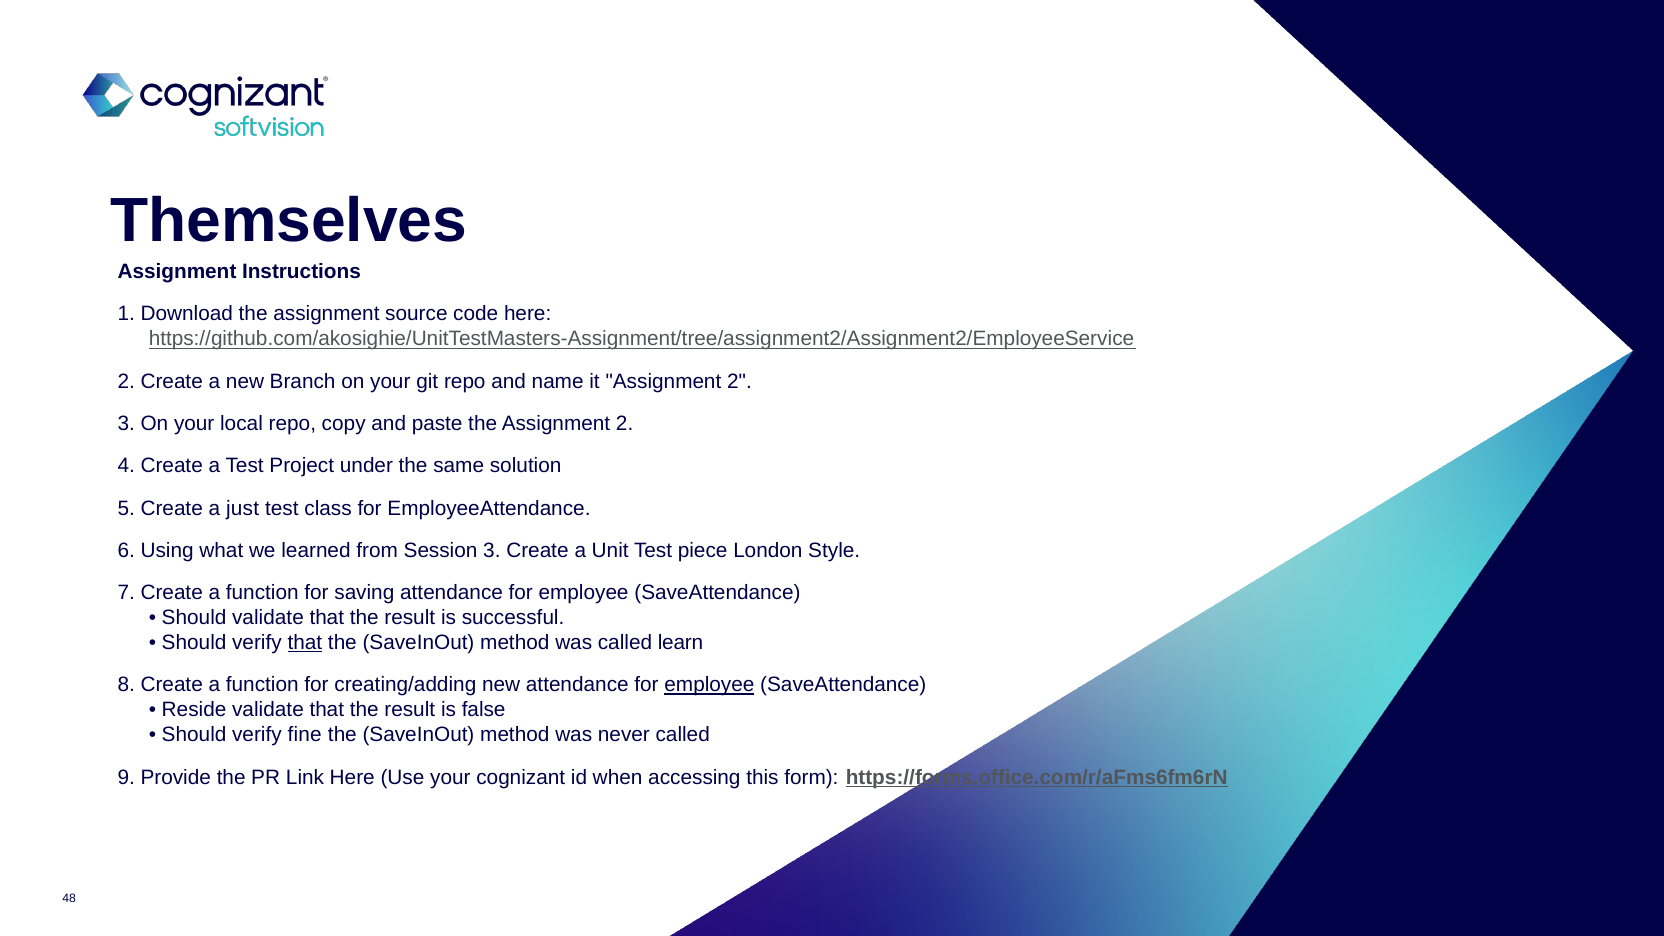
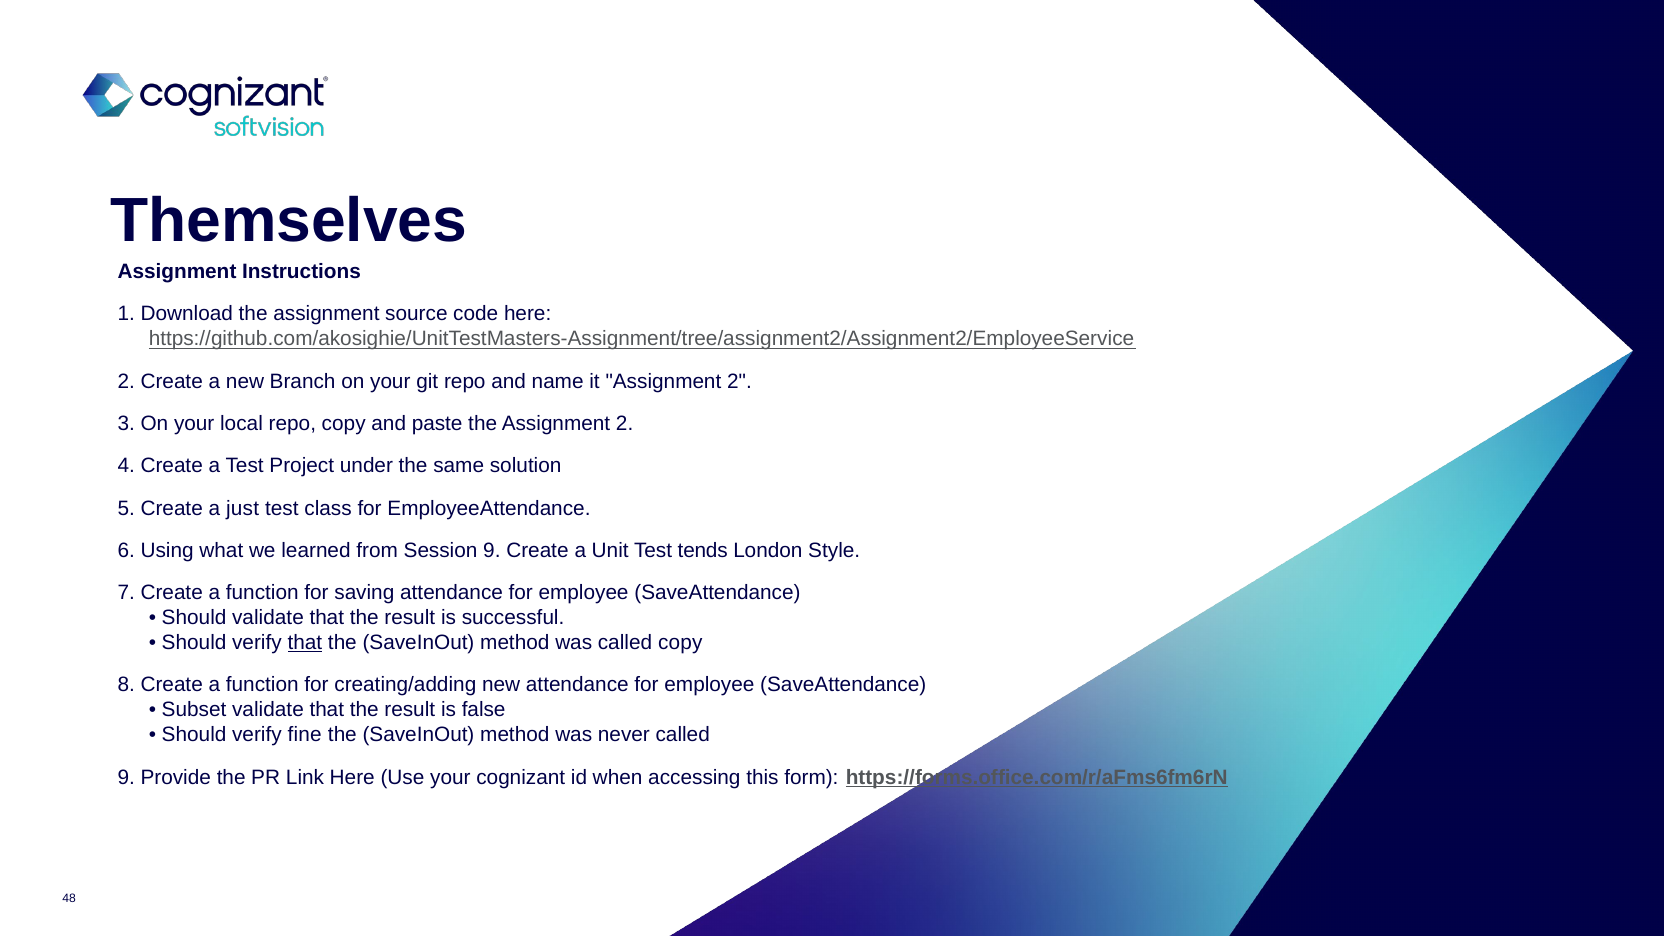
Session 3: 3 -> 9
piece: piece -> tends
called learn: learn -> copy
employee at (709, 685) underline: present -> none
Reside: Reside -> Subset
